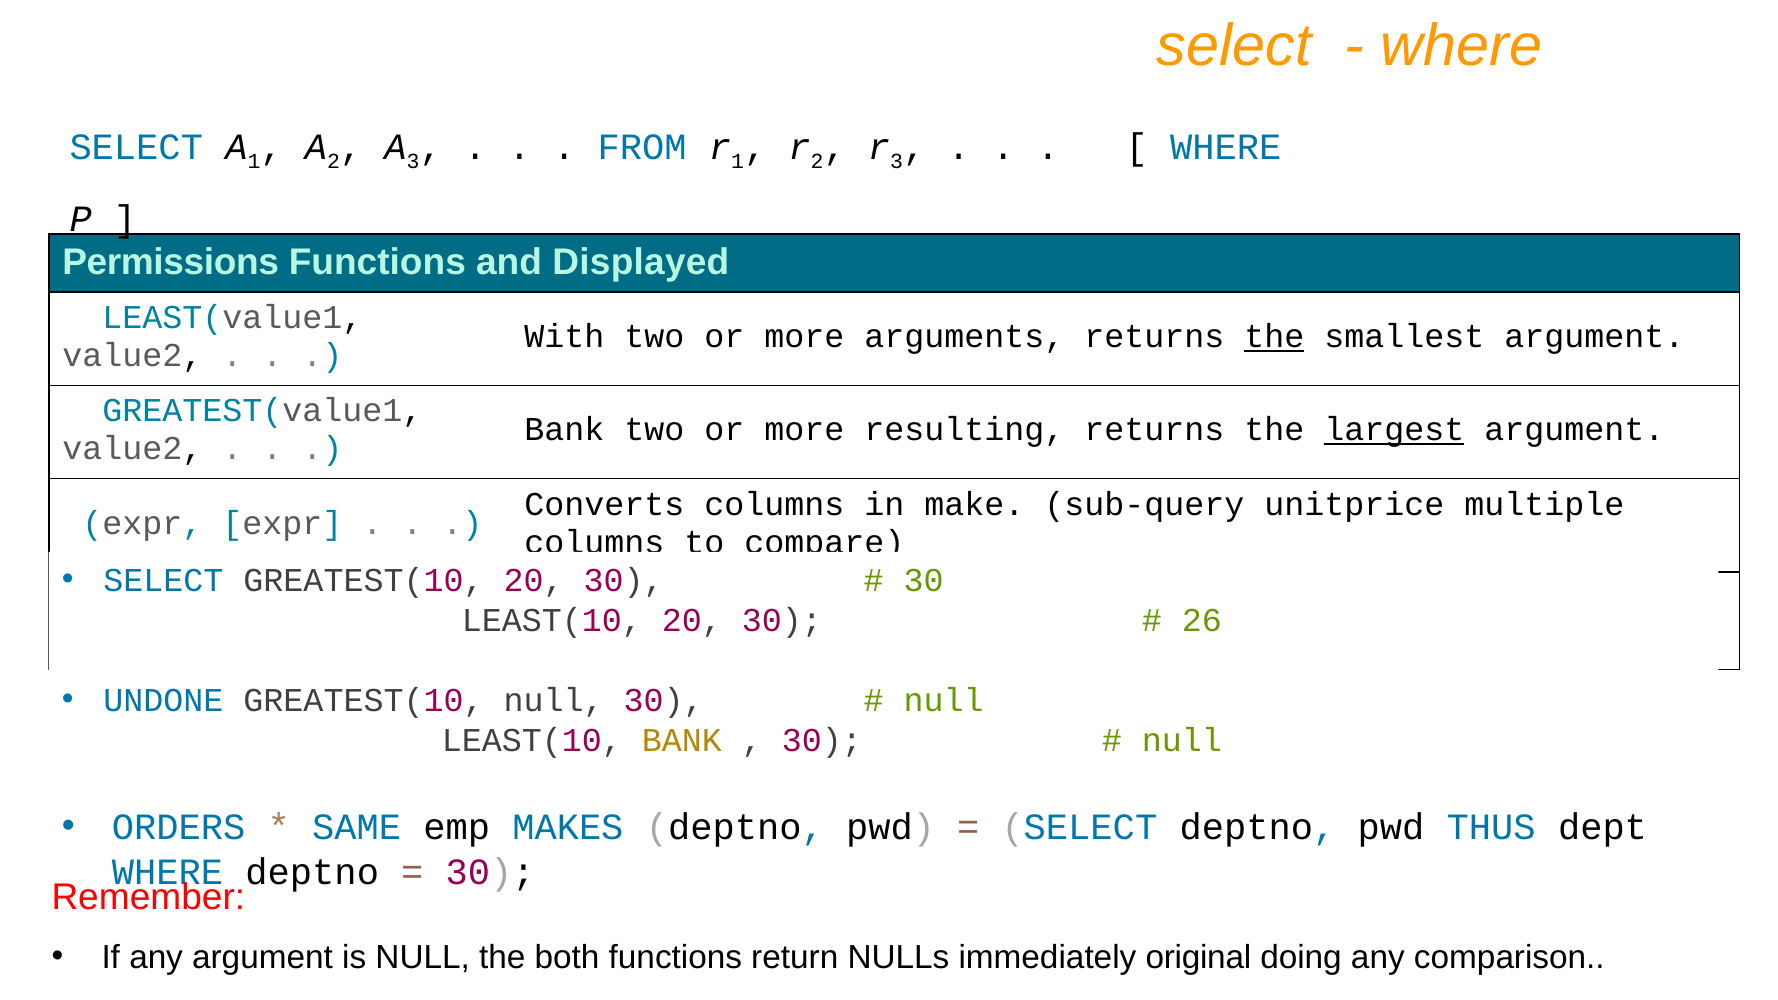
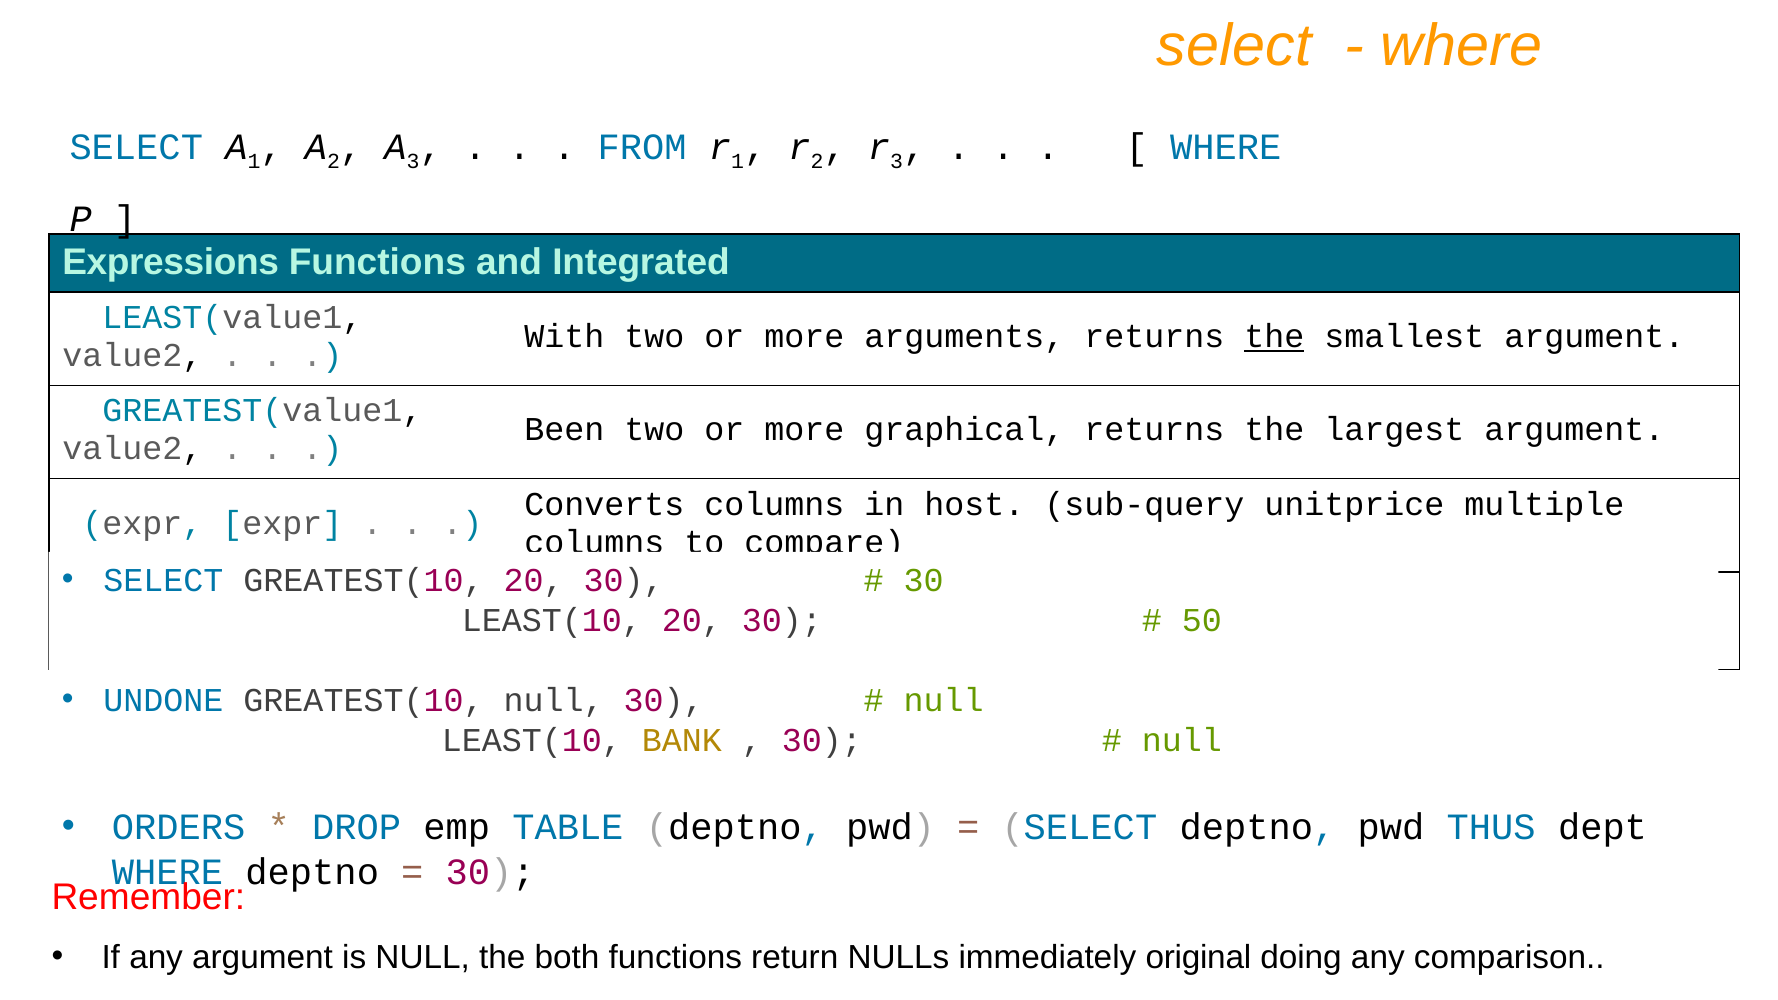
Permissions: Permissions -> Expressions
Displayed: Displayed -> Integrated
Bank at (564, 430): Bank -> Been
resulting: resulting -> graphical
largest underline: present -> none
make: make -> host
26: 26 -> 50
SAME: SAME -> DROP
MAKES: MAKES -> TABLE
